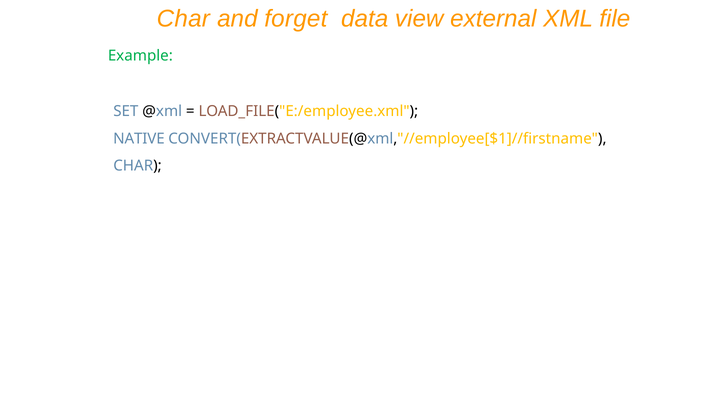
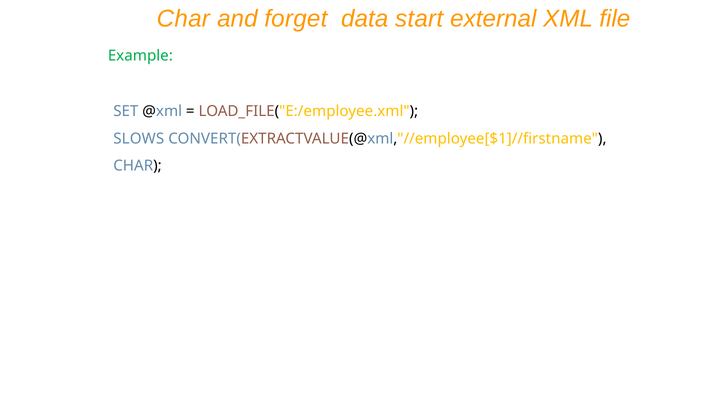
view: view -> start
NATIVE: NATIVE -> SLOWS
